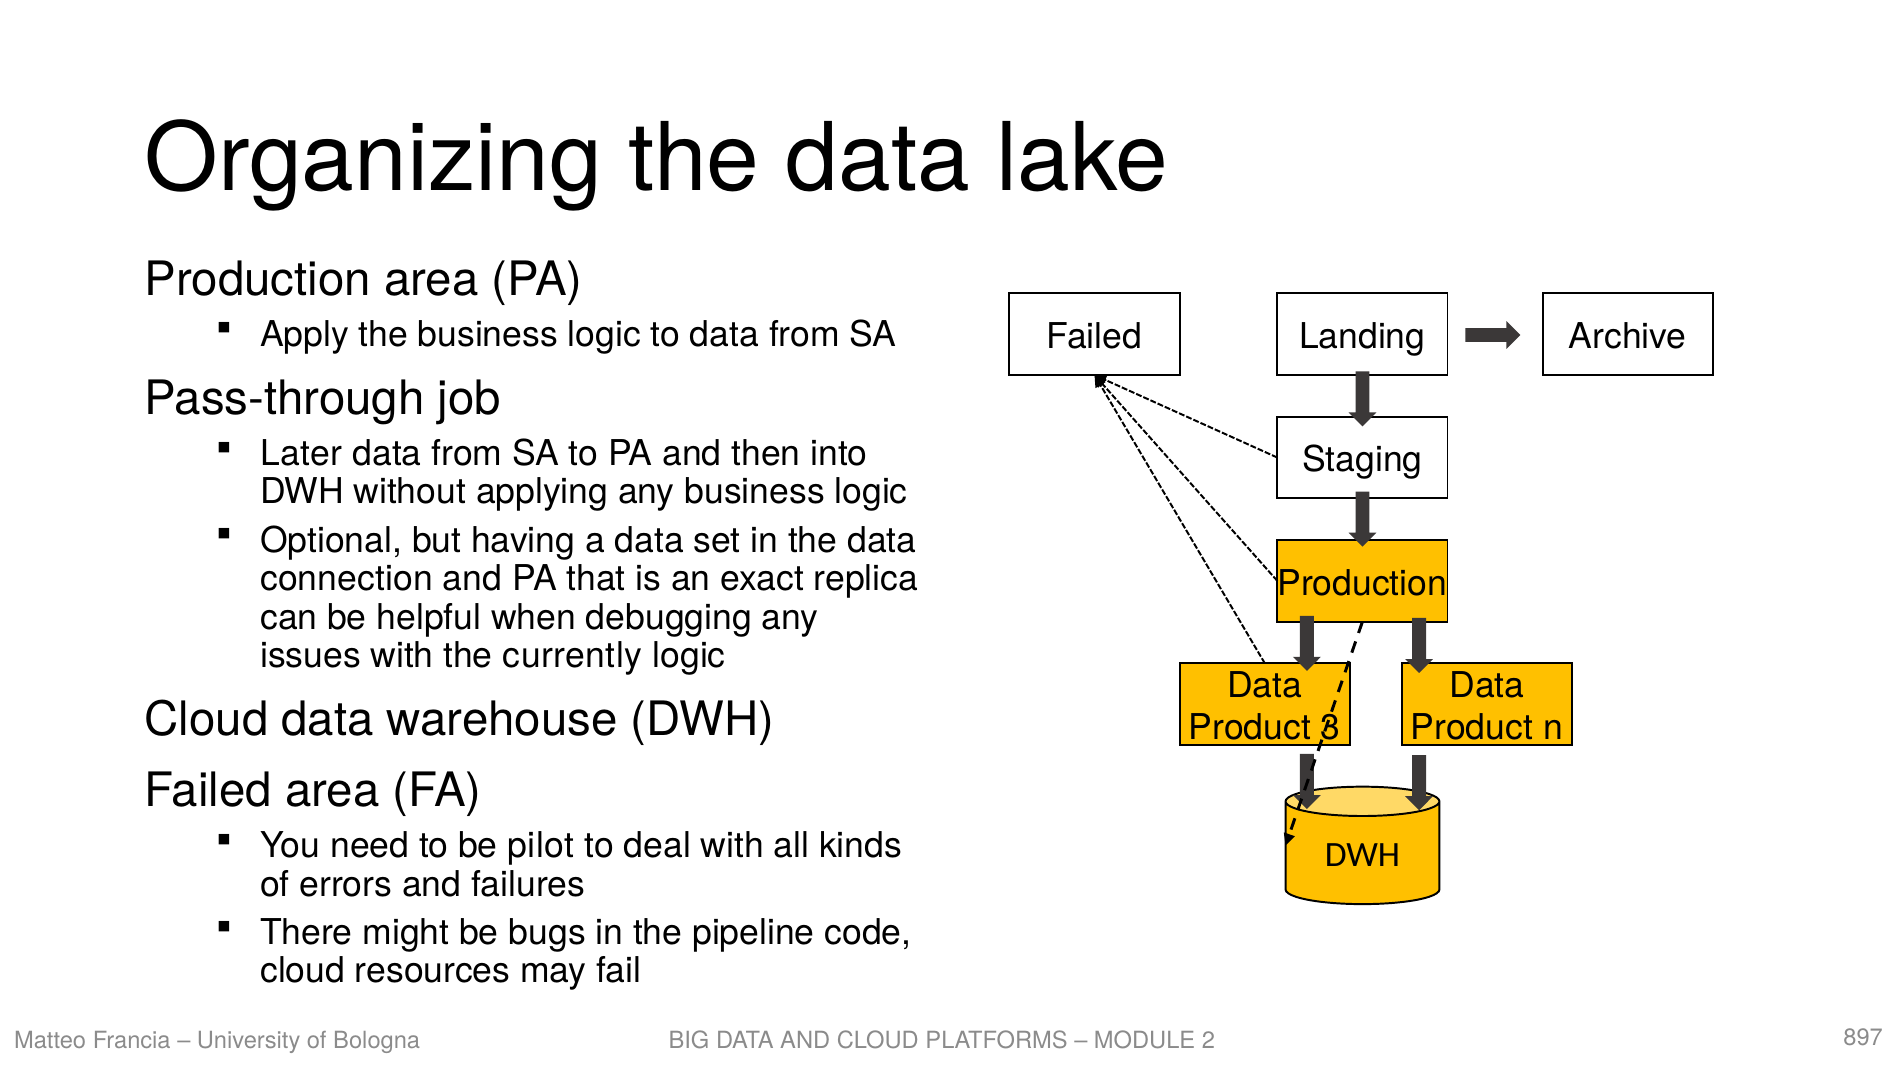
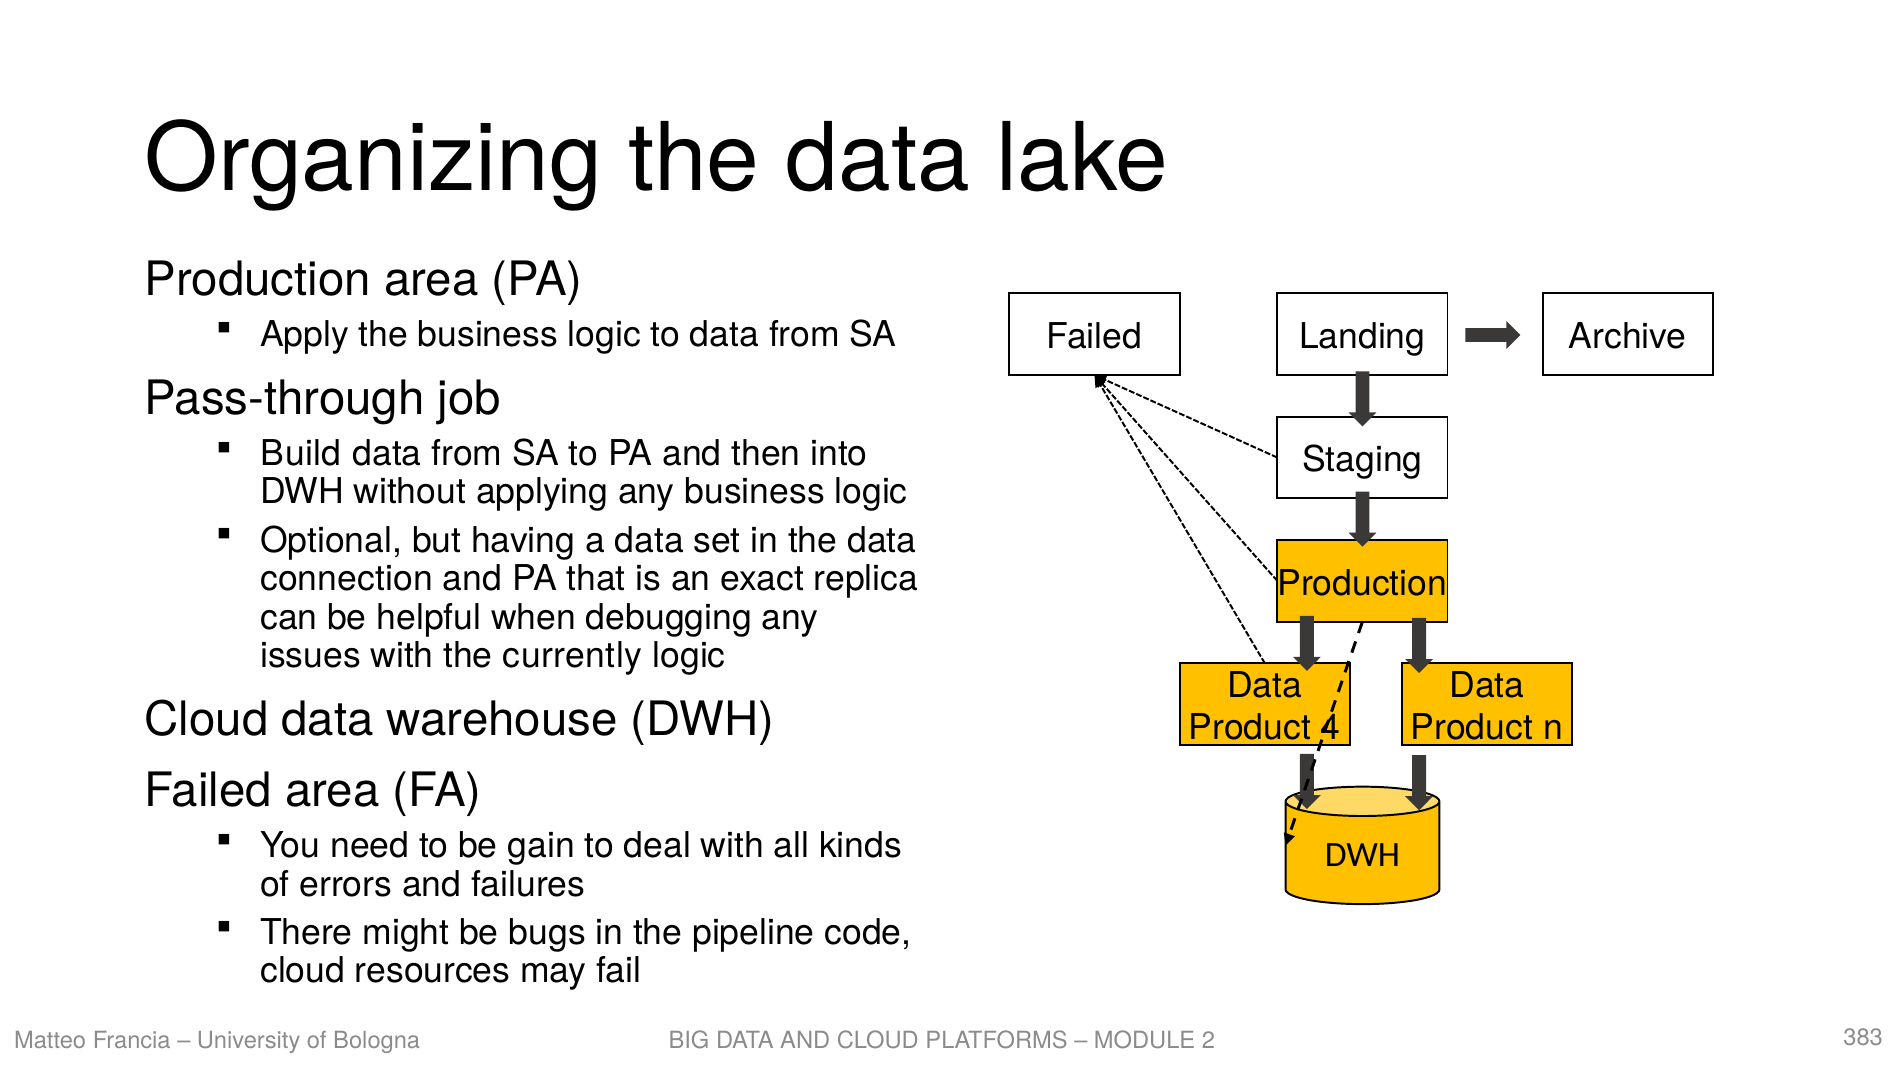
Later: Later -> Build
3: 3 -> 4
pilot: pilot -> gain
897: 897 -> 383
